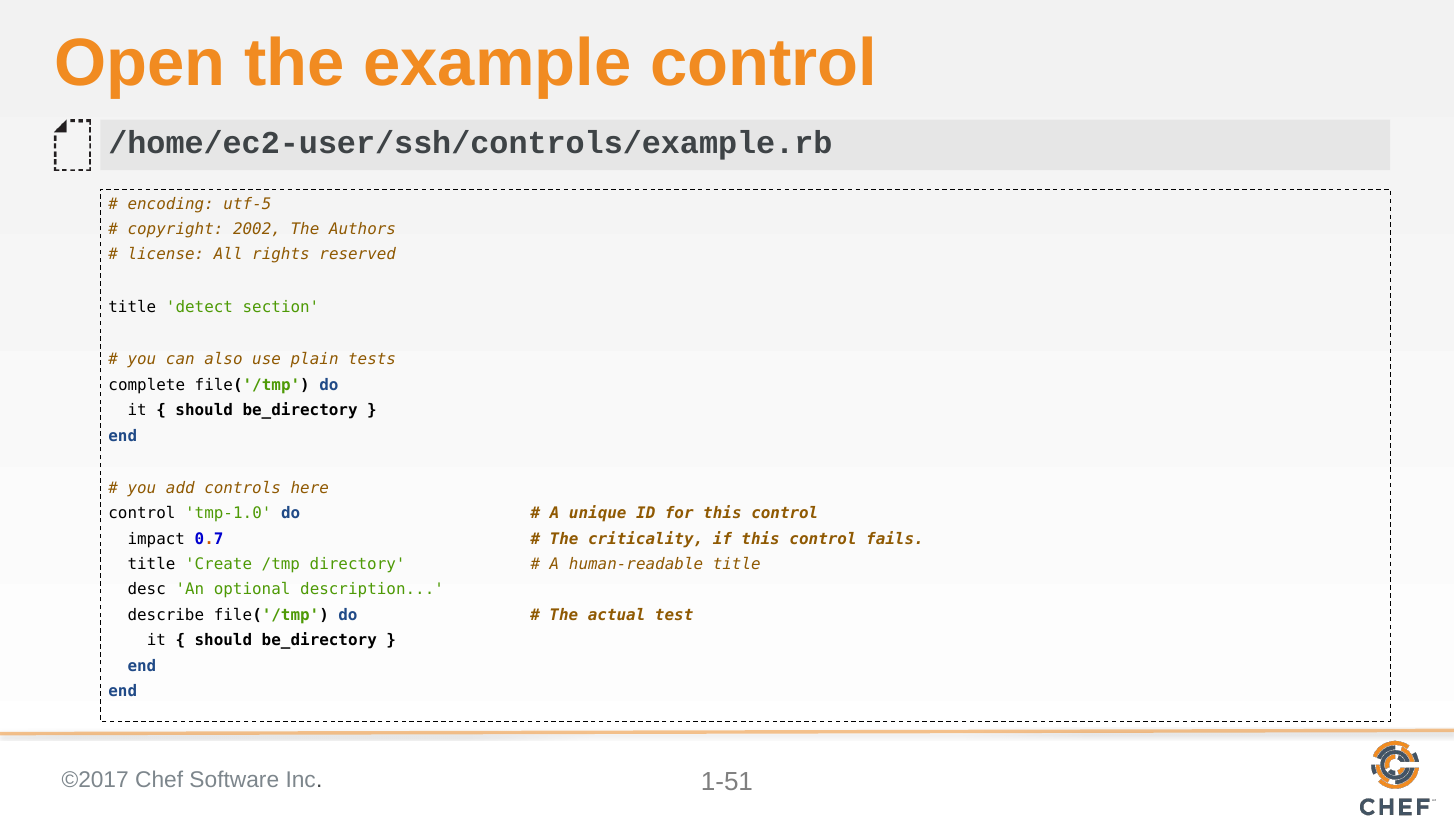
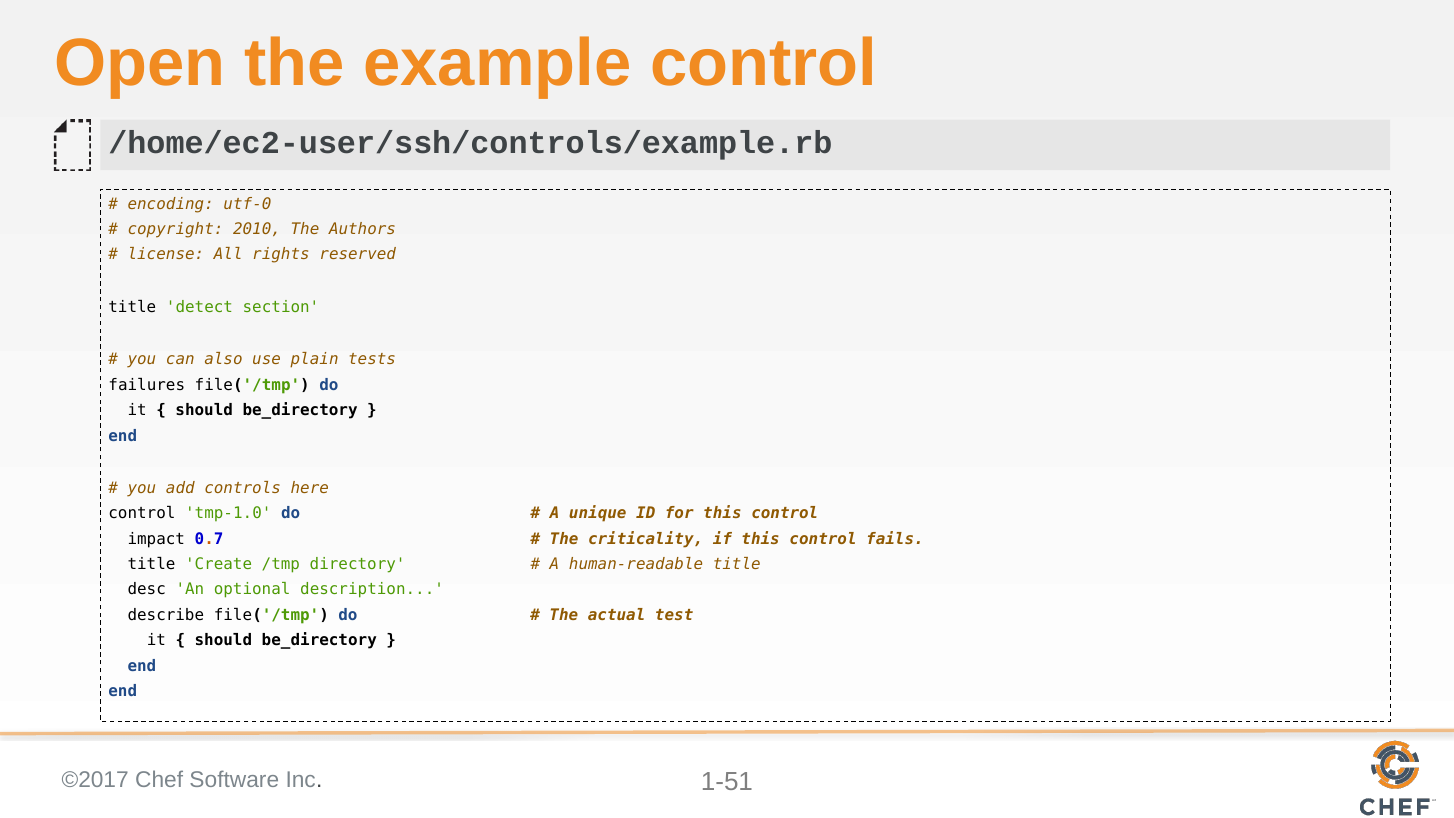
utf-5: utf-5 -> utf-0
2002: 2002 -> 2010
complete: complete -> failures
